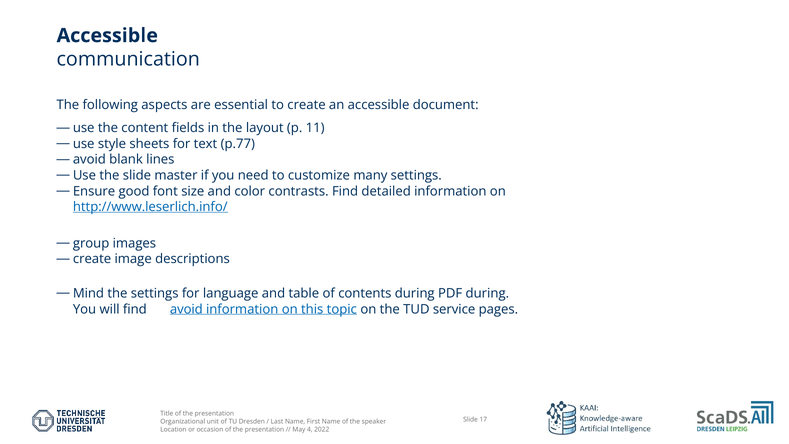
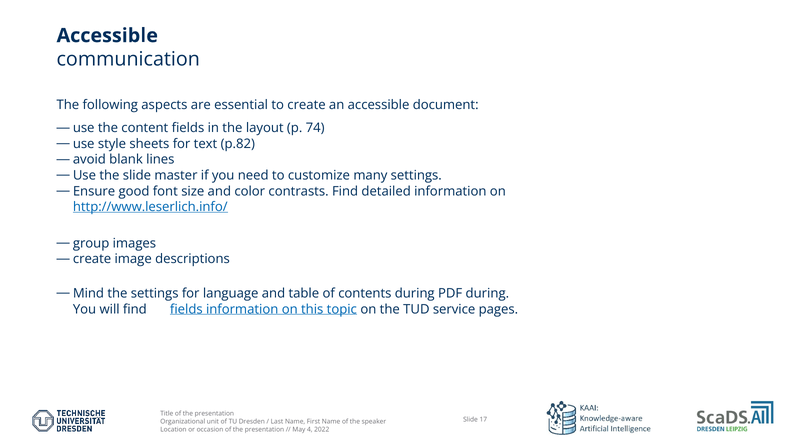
11: 11 -> 74
p.77: p.77 -> p.82
avoid at (186, 309): avoid -> fields
